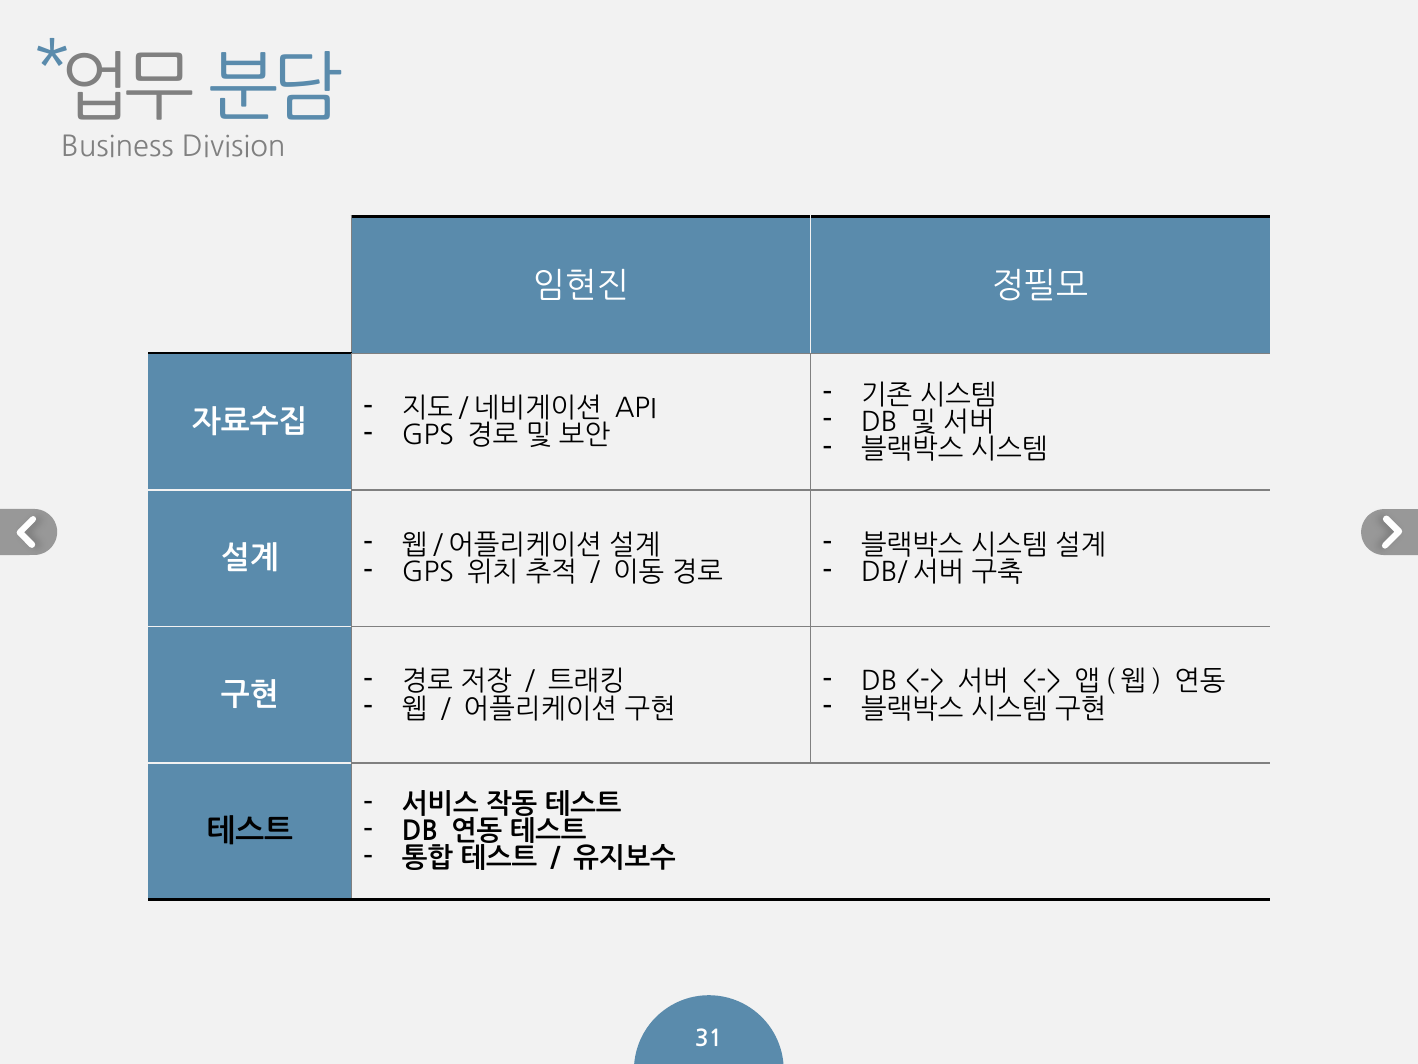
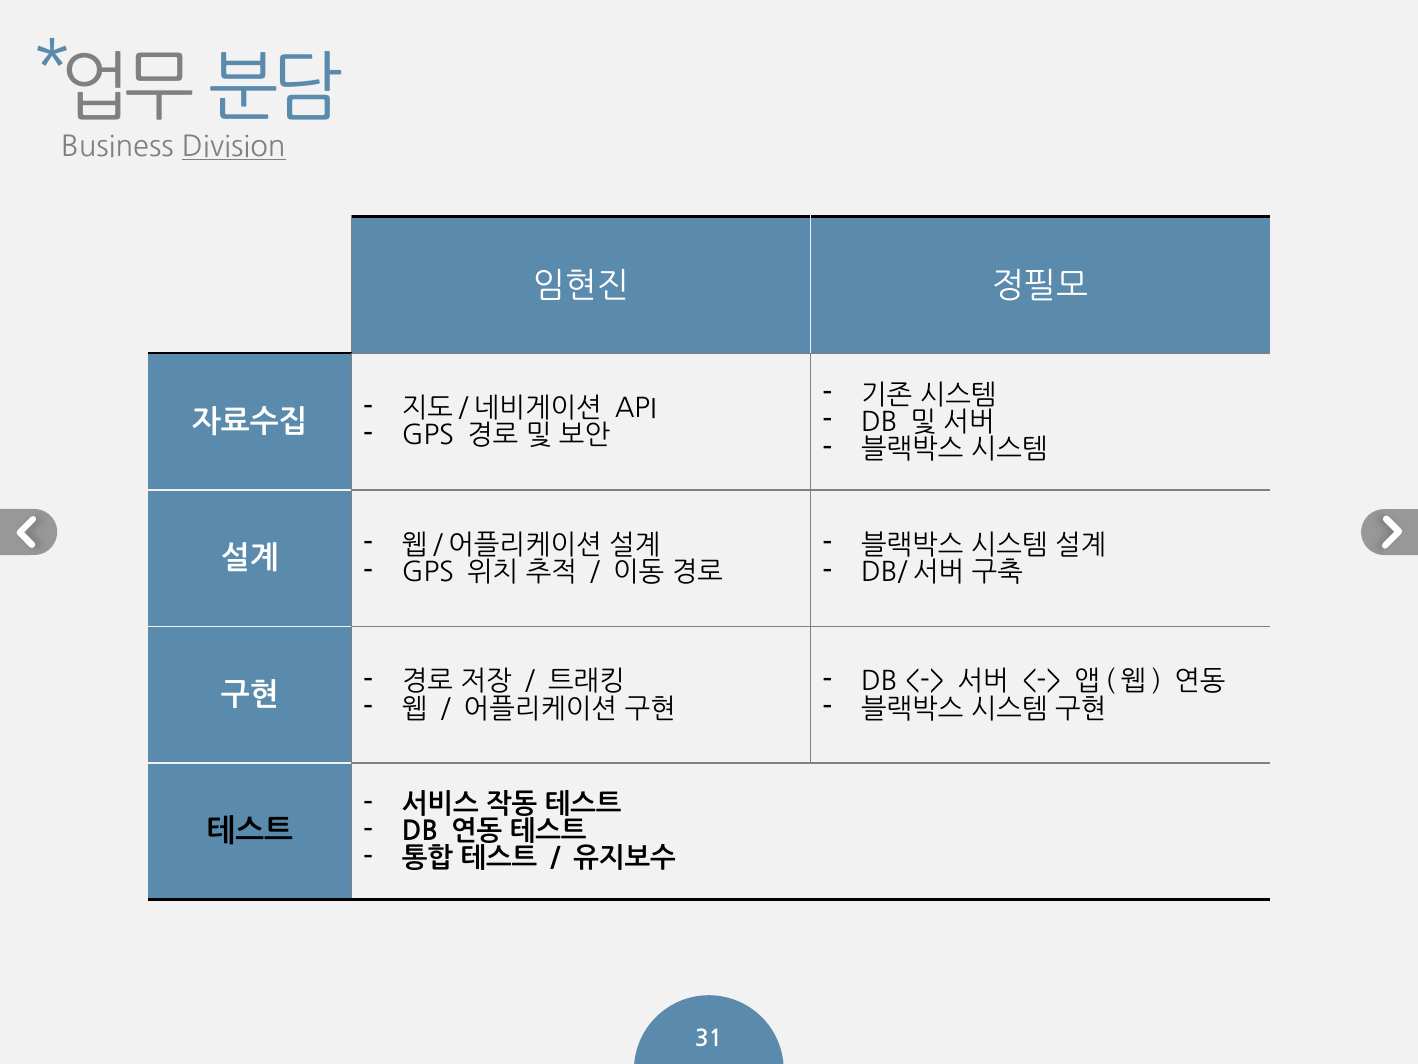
Division underline: none -> present
